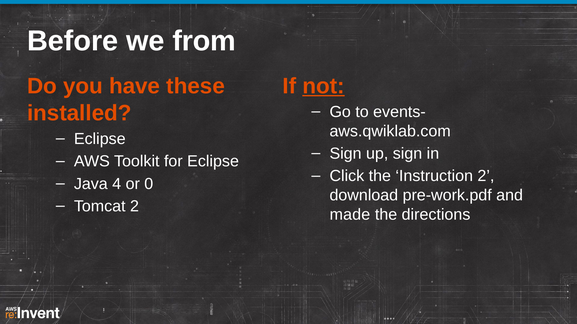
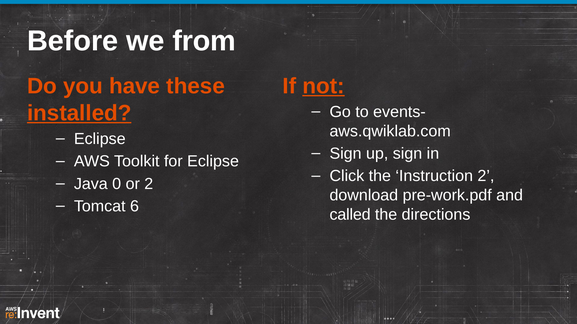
installed underline: none -> present
4: 4 -> 0
or 0: 0 -> 2
Tomcat 2: 2 -> 6
made: made -> called
